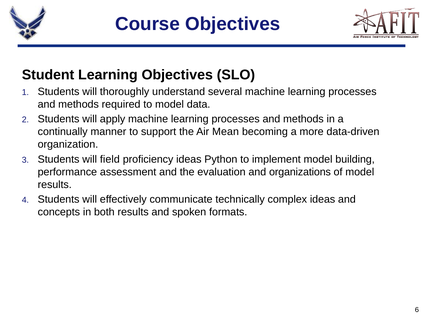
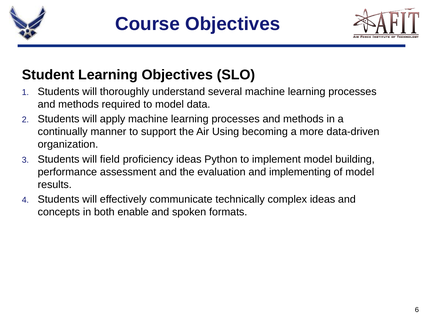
Mean: Mean -> Using
organizations: organizations -> implementing
both results: results -> enable
